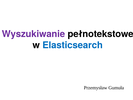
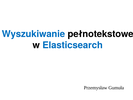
Wyszukiwanie colour: purple -> blue
